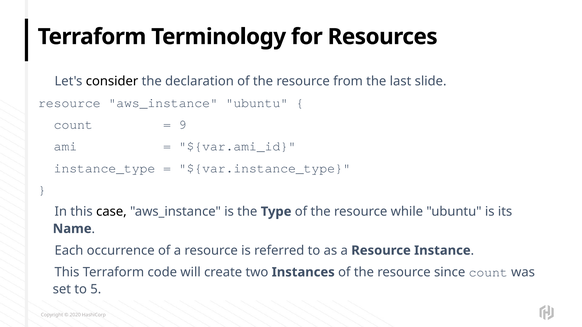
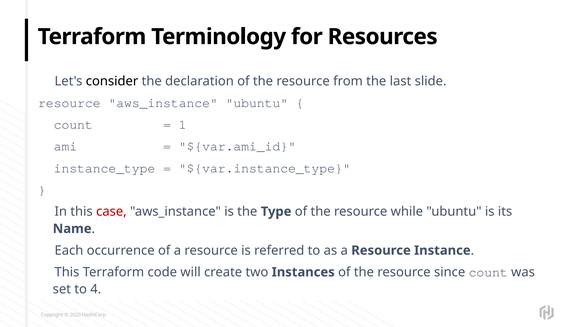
9: 9 -> 1
case colour: black -> red
5: 5 -> 4
